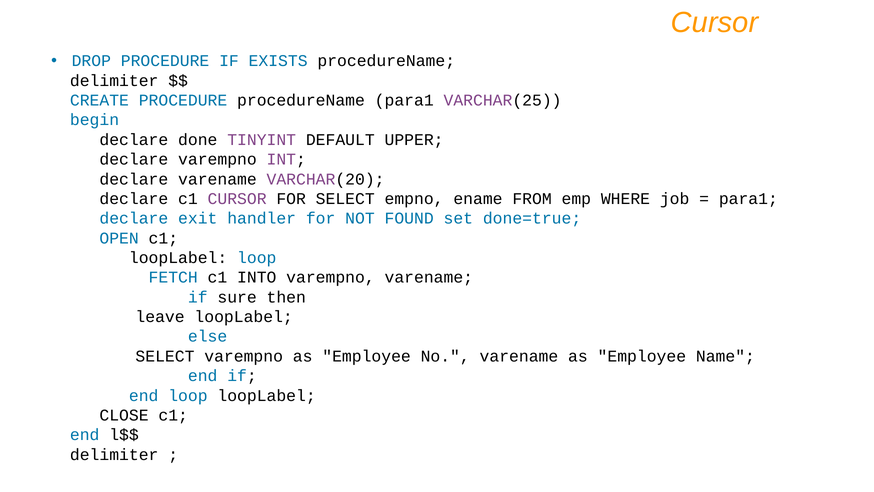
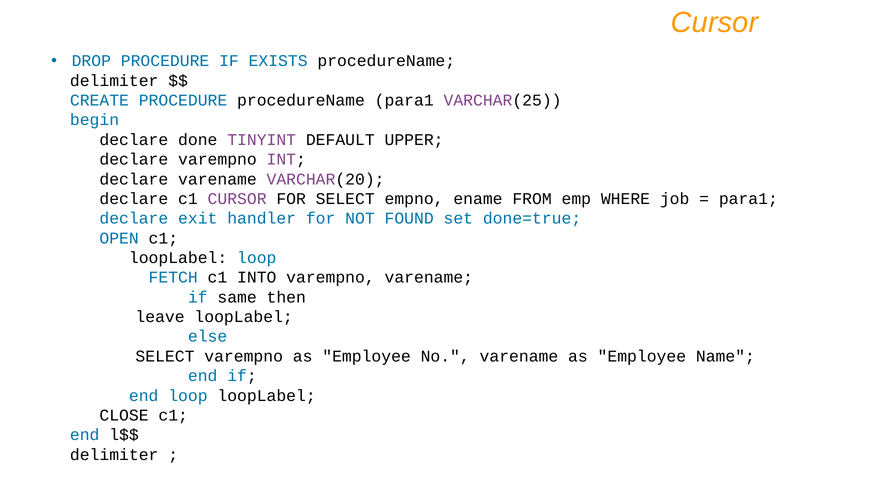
sure: sure -> same
